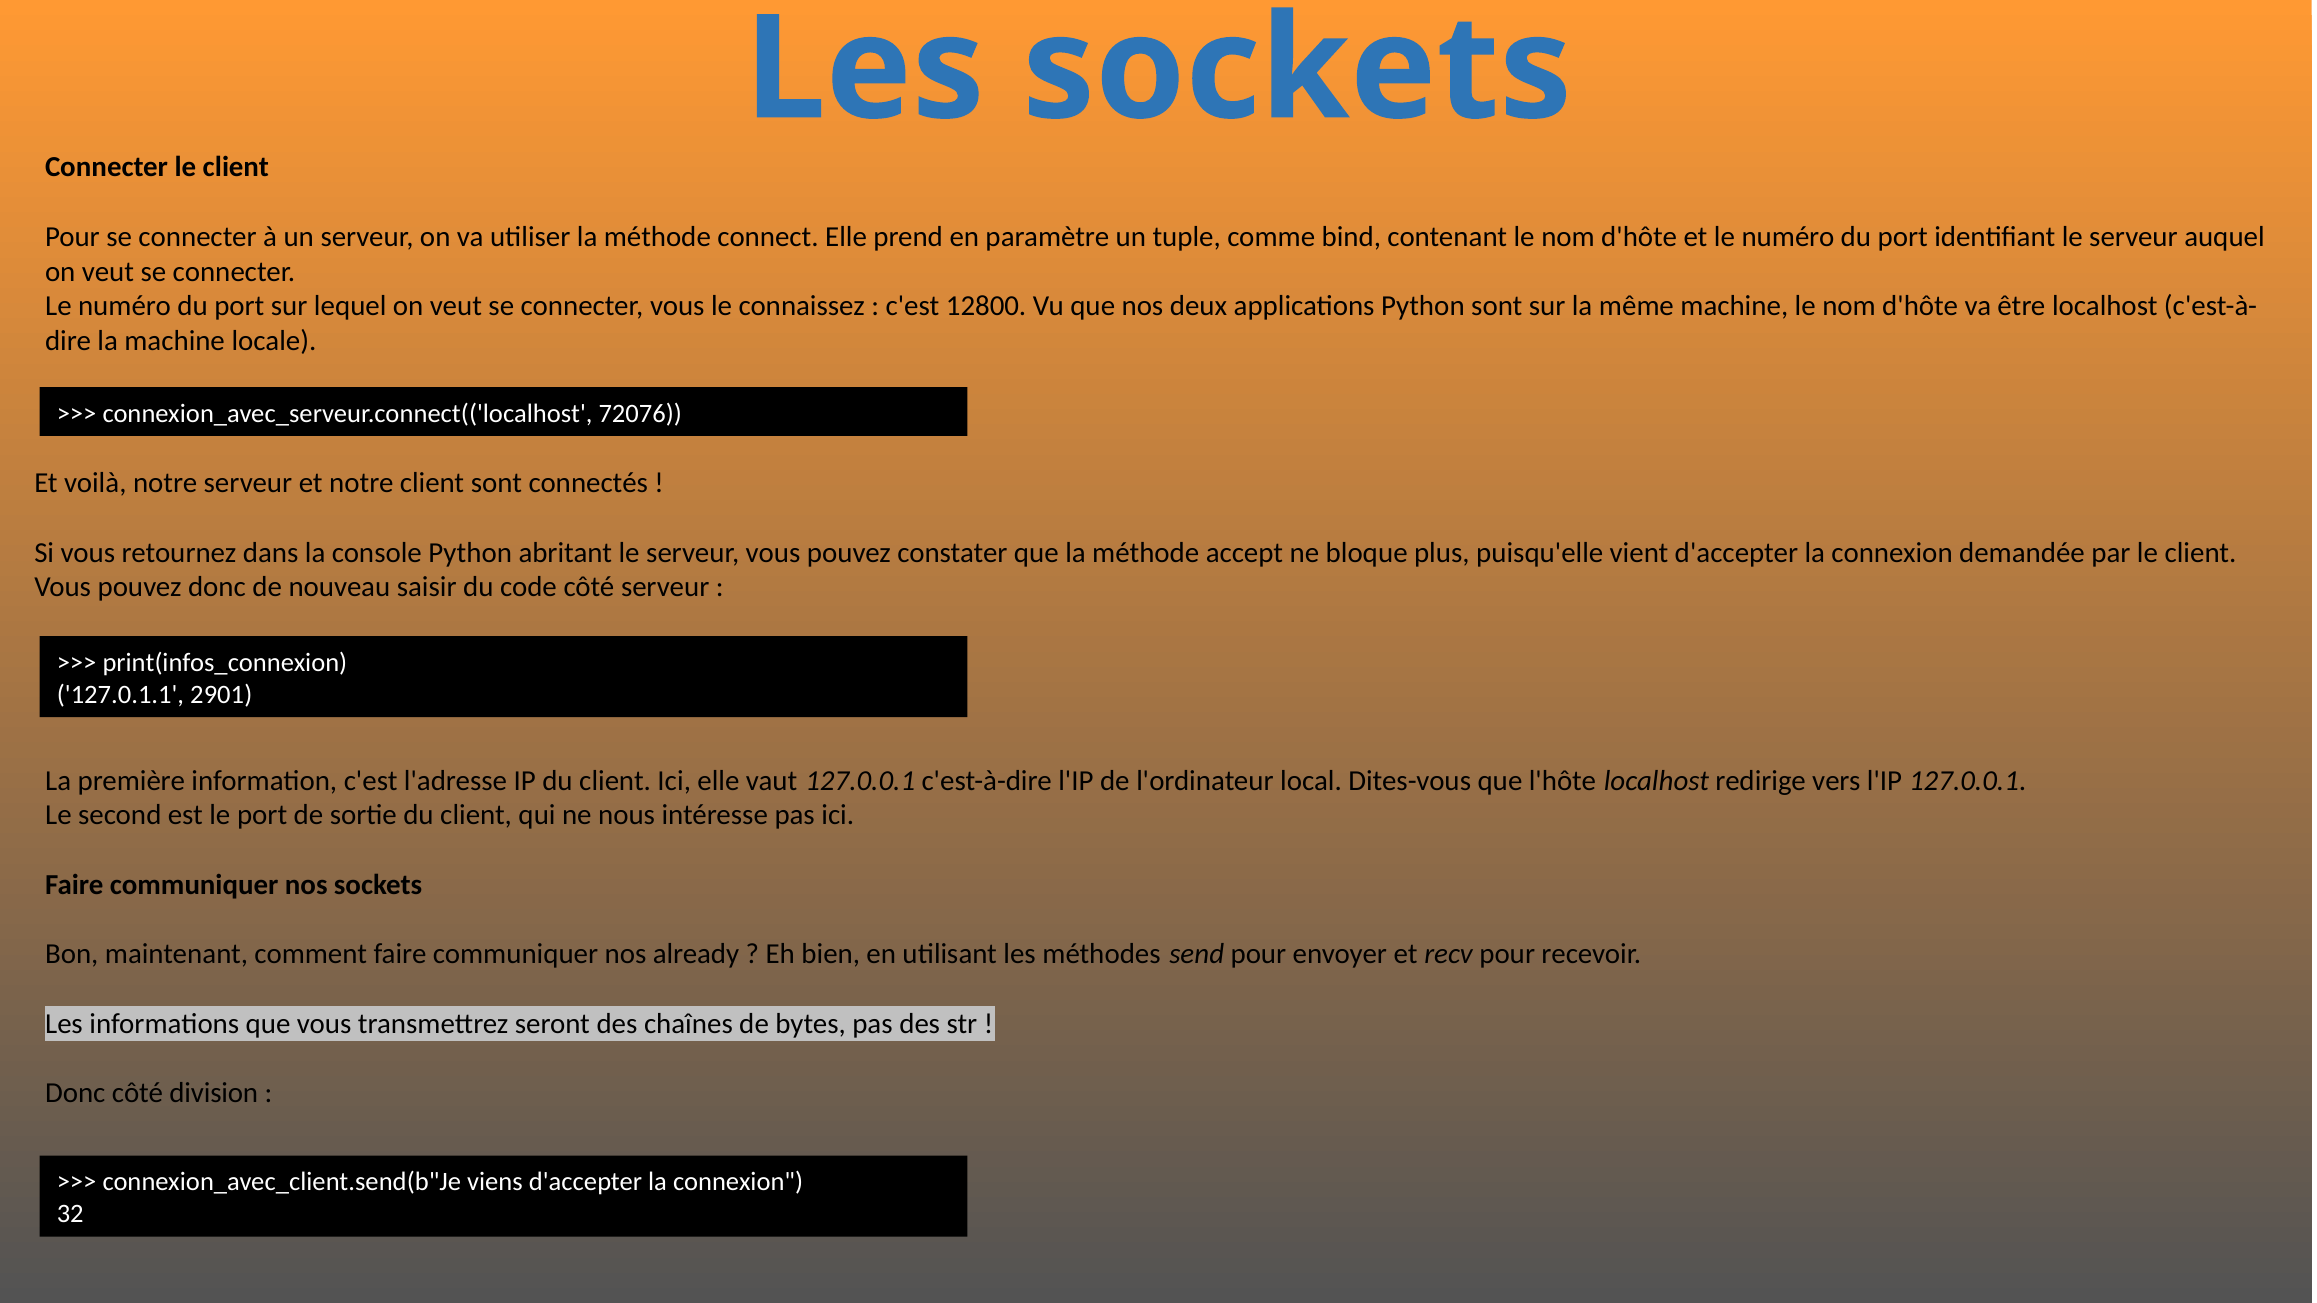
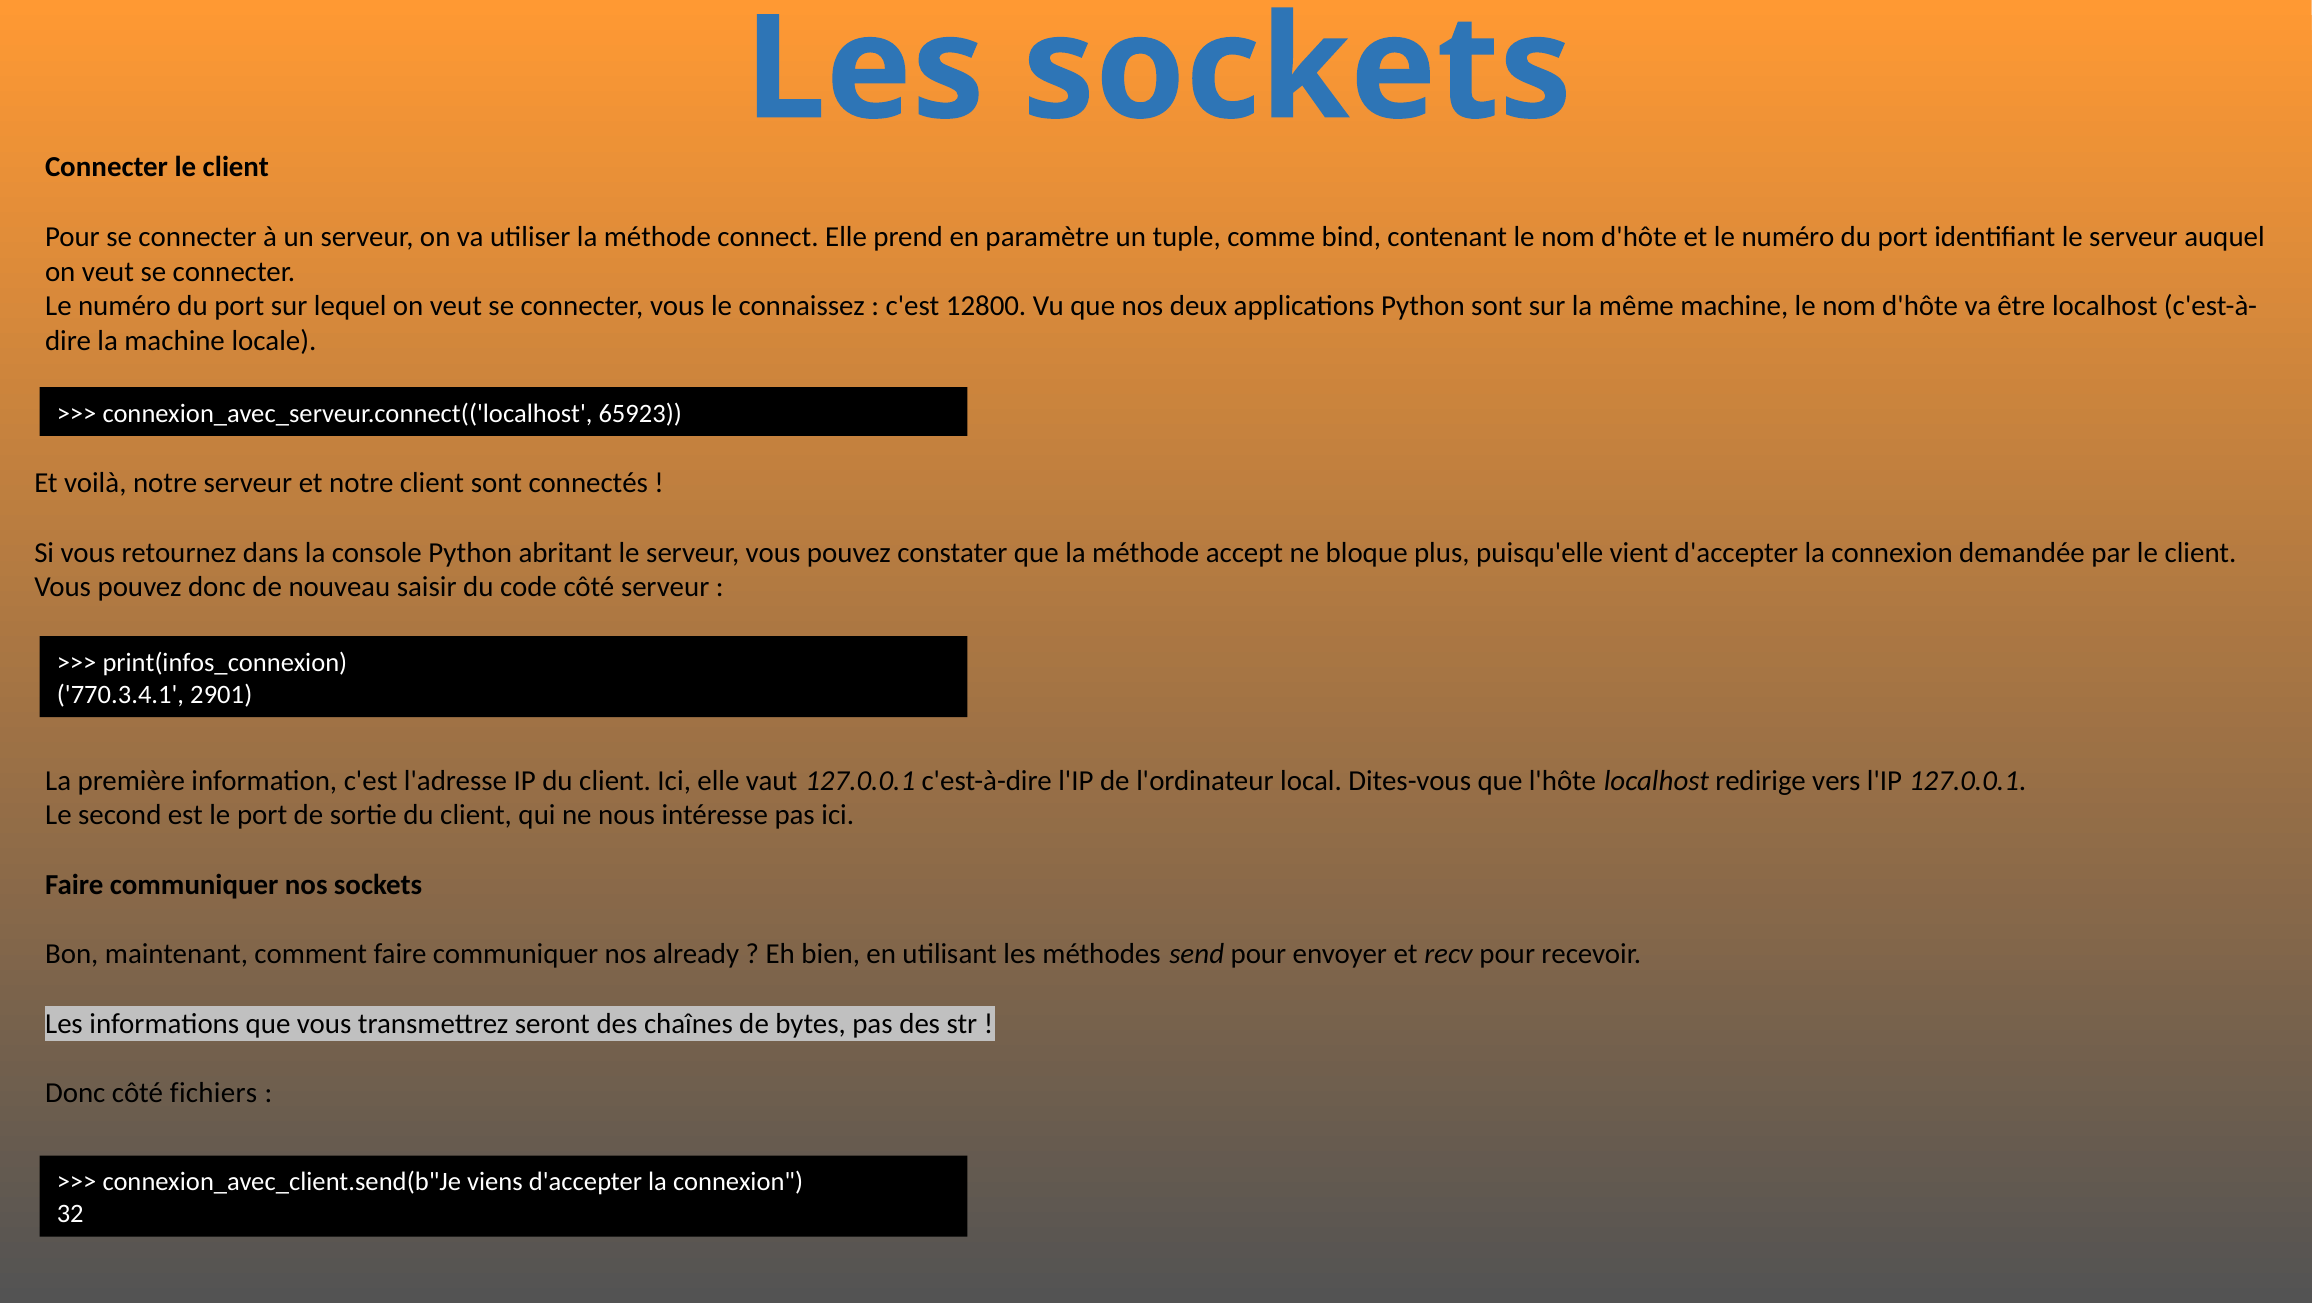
72076: 72076 -> 65923
127.0.1.1: 127.0.1.1 -> 770.3.4.1
division: division -> fichiers
